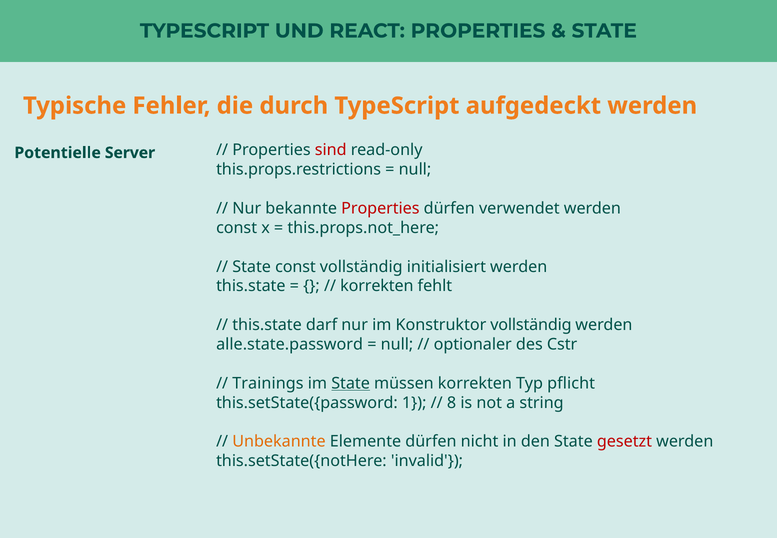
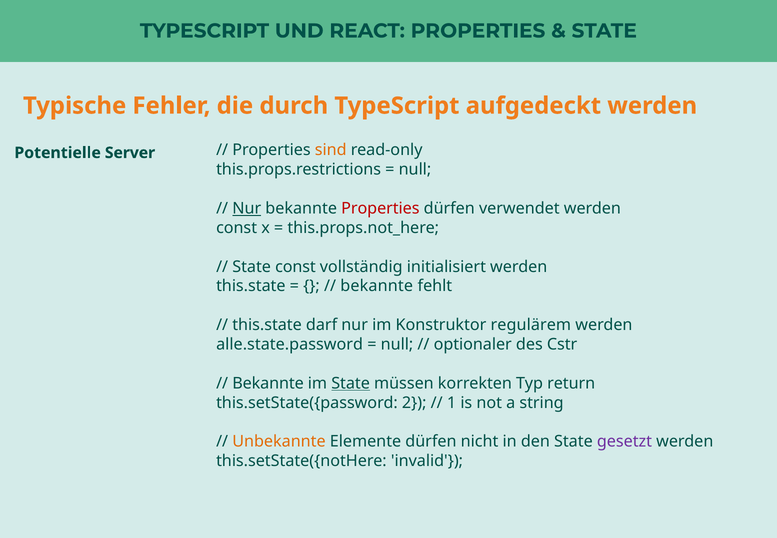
sind colour: red -> orange
Nur at (247, 208) underline: none -> present
korrekten at (377, 286): korrekten -> bekannte
Konstruktor vollständig: vollständig -> regulärem
Trainings at (268, 383): Trainings -> Bekannte
pflicht: pflicht -> return
1: 1 -> 2
8: 8 -> 1
gesetzt colour: red -> purple
